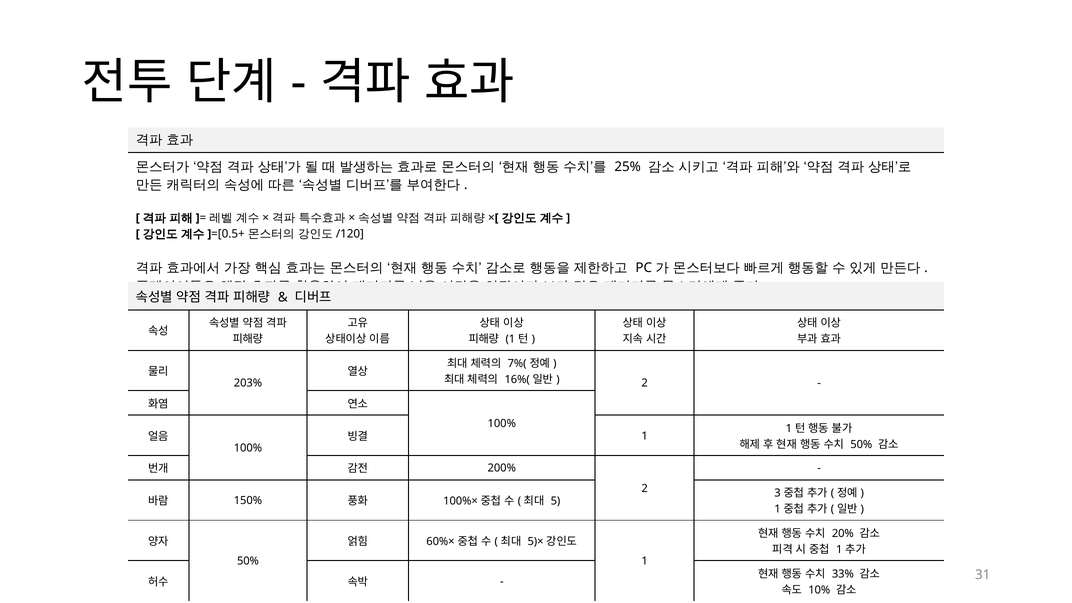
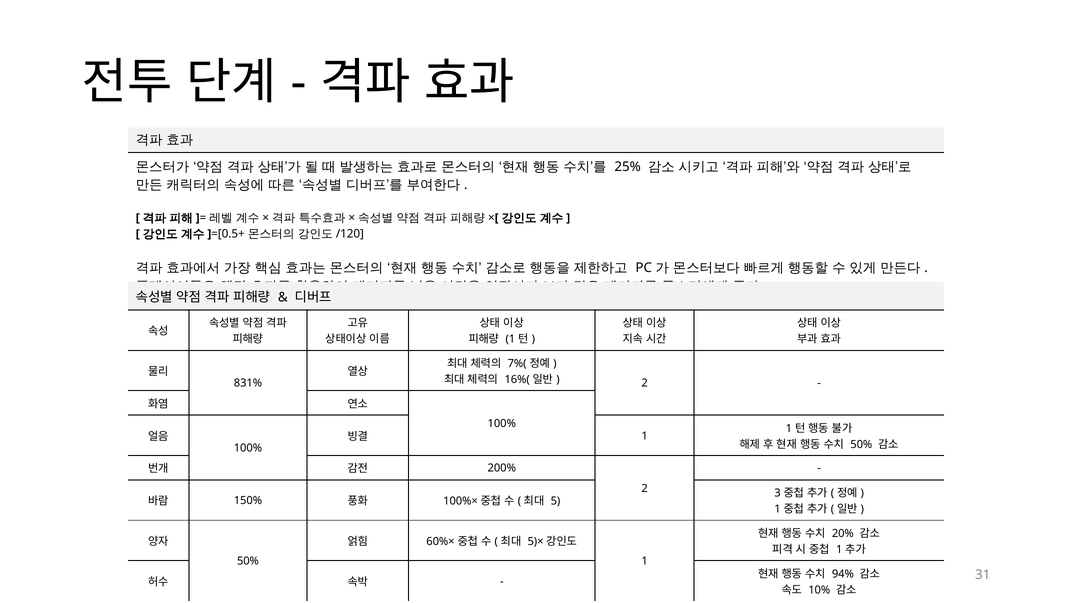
203%: 203% -> 831%
33%: 33% -> 94%
